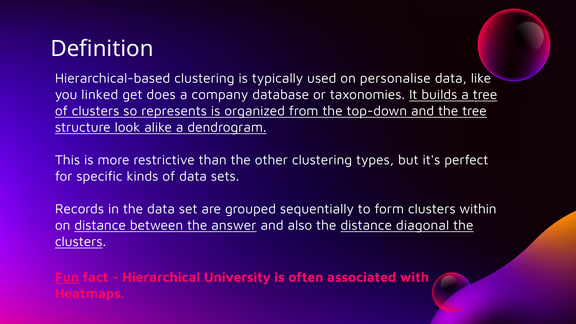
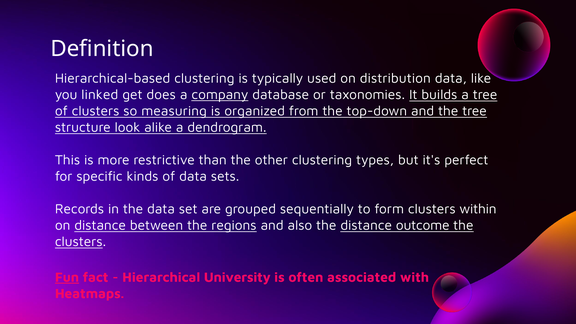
personalise: personalise -> distribution
company underline: none -> present
represents: represents -> measuring
answer: answer -> regions
diagonal: diagonal -> outcome
